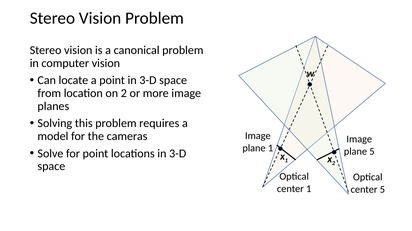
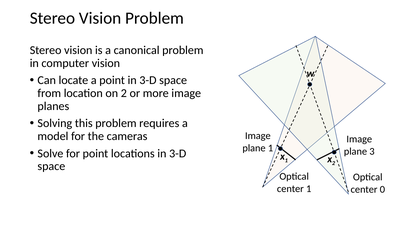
plane 5: 5 -> 3
center 5: 5 -> 0
